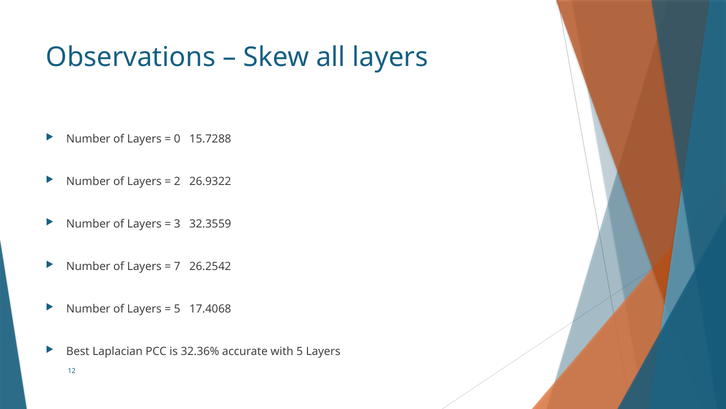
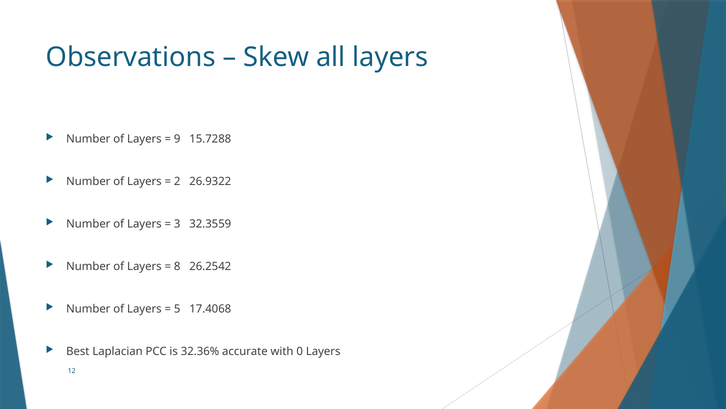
0: 0 -> 9
7: 7 -> 8
with 5: 5 -> 0
